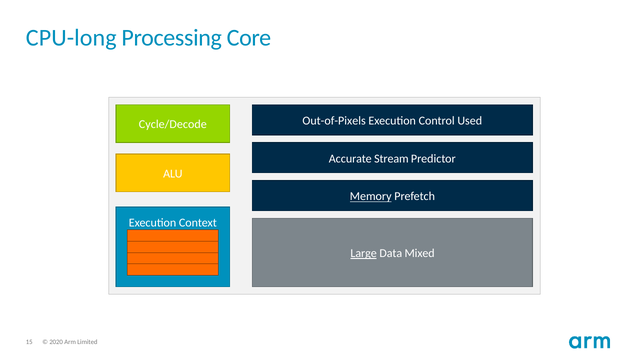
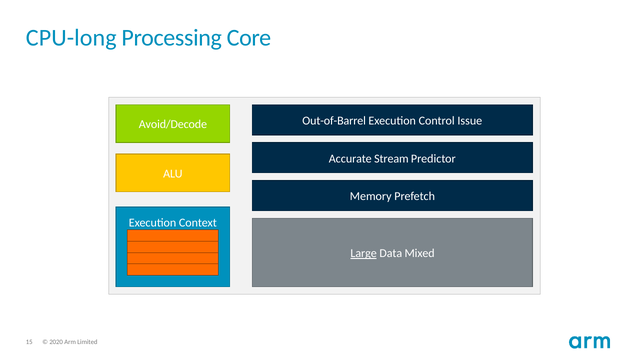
Out-of-Pixels: Out-of-Pixels -> Out-of-Barrel
Used: Used -> Issue
Cycle/Decode: Cycle/Decode -> Avoid/Decode
Memory underline: present -> none
